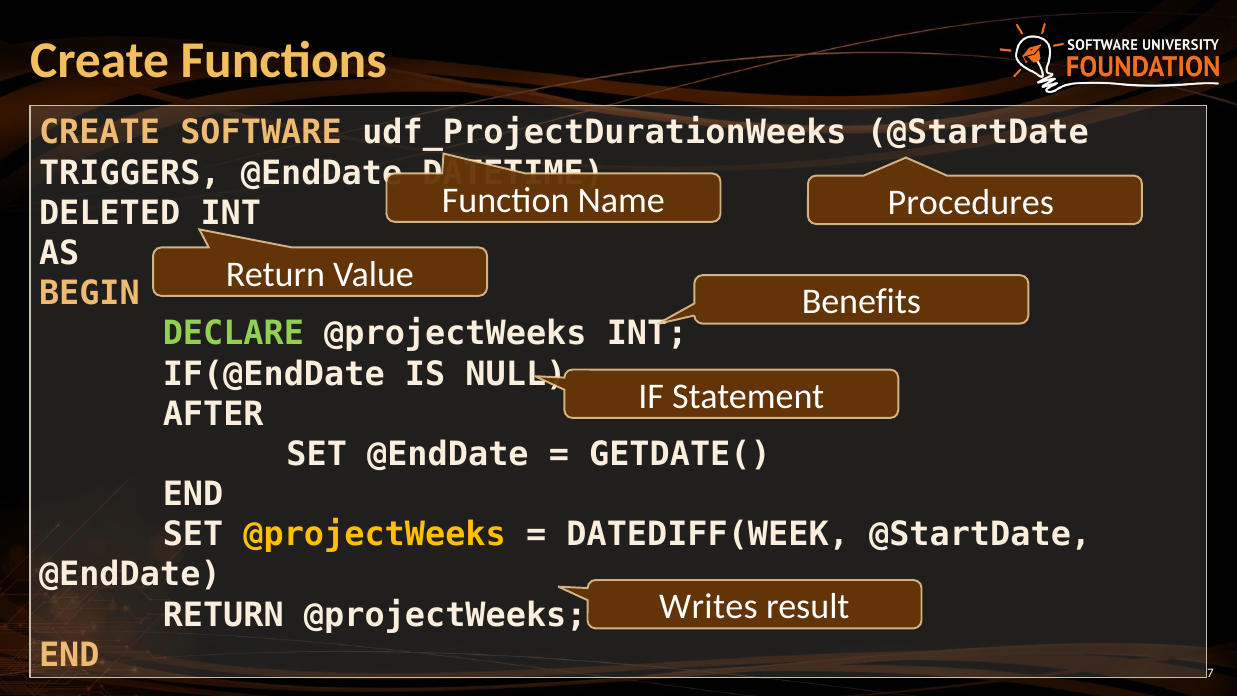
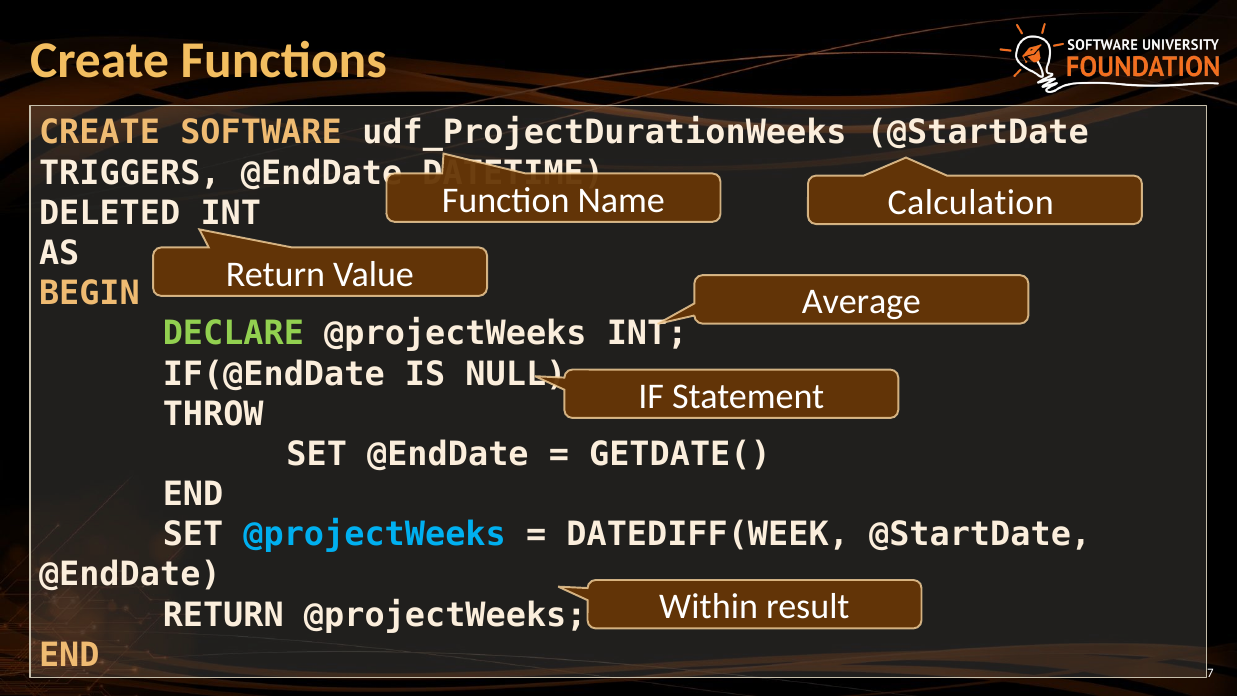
Procedures: Procedures -> Calculation
Benefits: Benefits -> Average
AFTER: AFTER -> THROW
@projectWeeks at (375, 535) colour: yellow -> light blue
Writes: Writes -> Within
